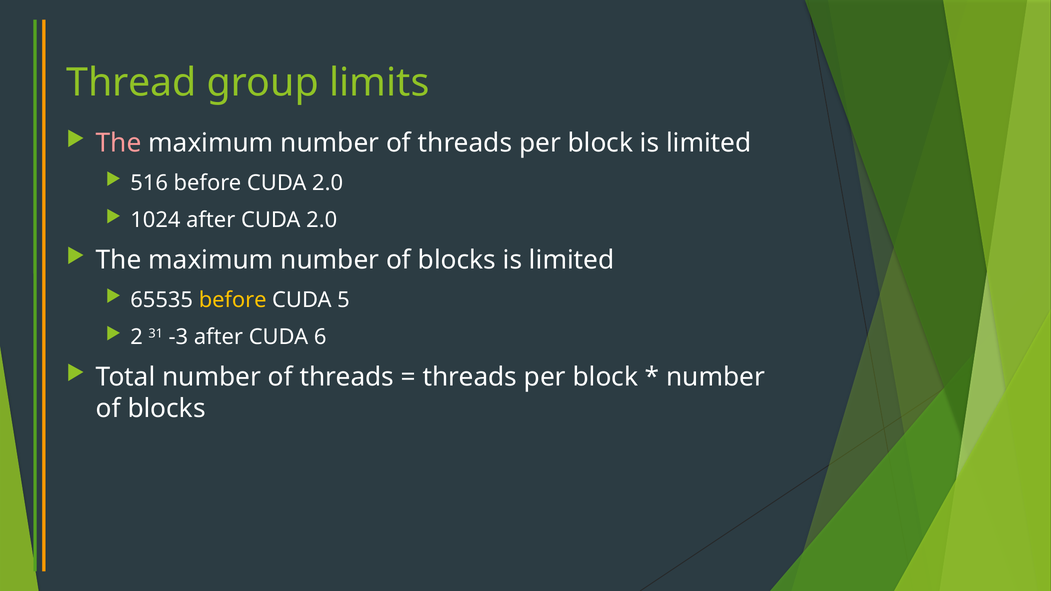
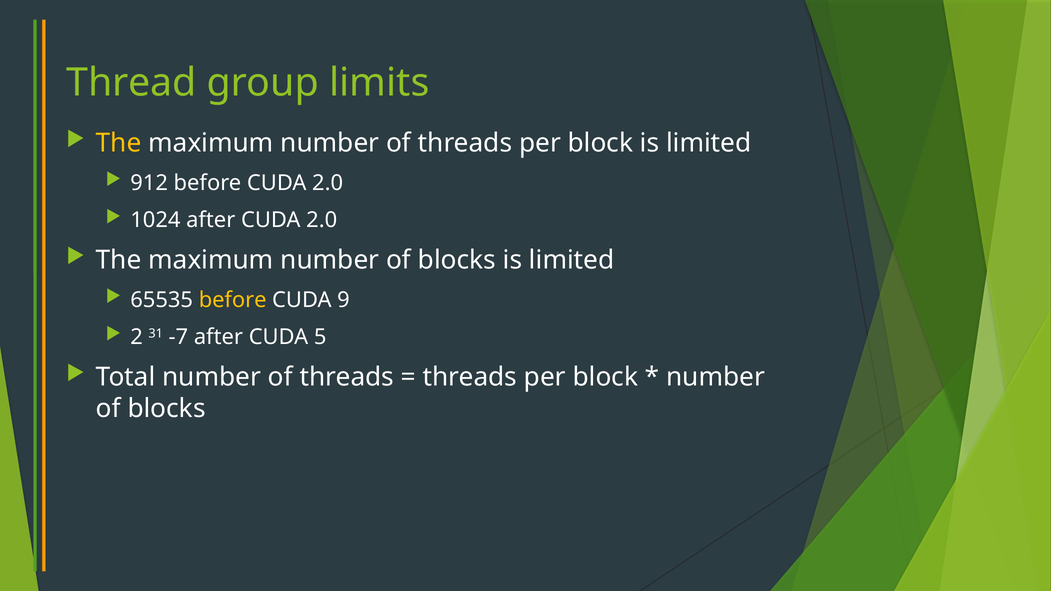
The at (119, 143) colour: pink -> yellow
516: 516 -> 912
5: 5 -> 9
-3: -3 -> -7
6: 6 -> 5
